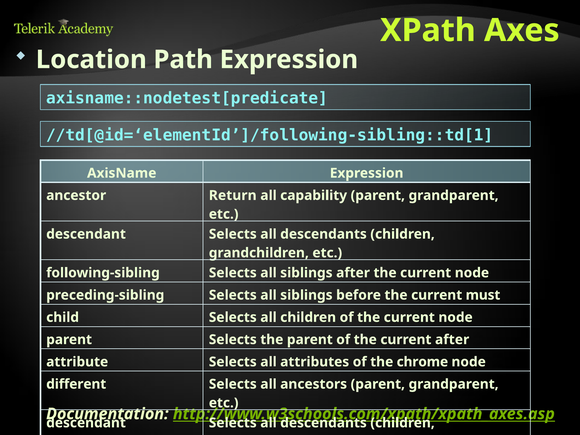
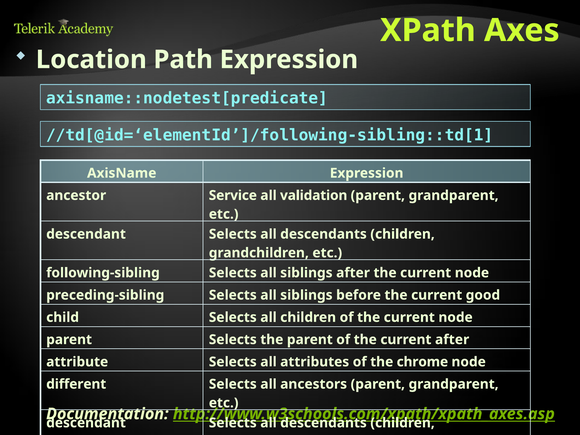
Return: Return -> Service
capability: capability -> validation
must: must -> good
